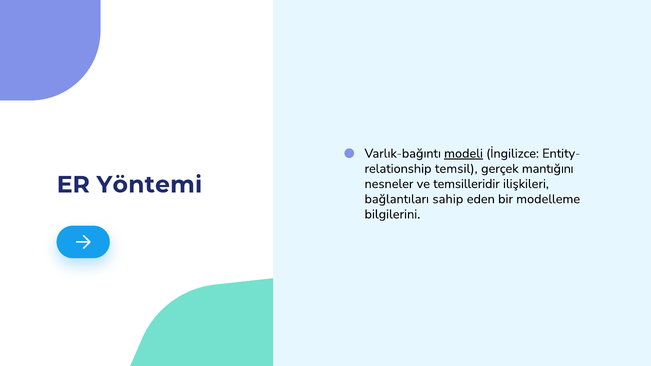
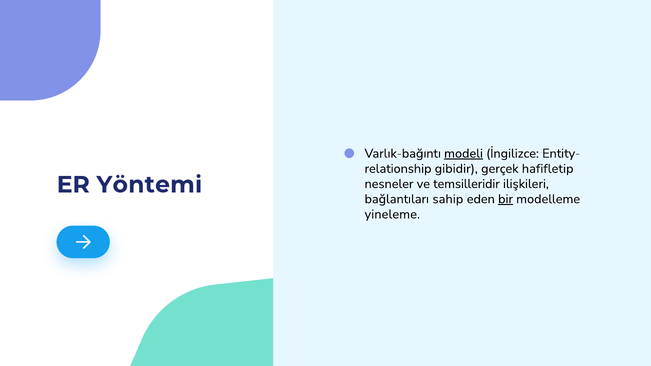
temsil: temsil -> gibidir
mantığını: mantığını -> hafifletip
bir underline: none -> present
bilgilerini: bilgilerini -> yineleme
